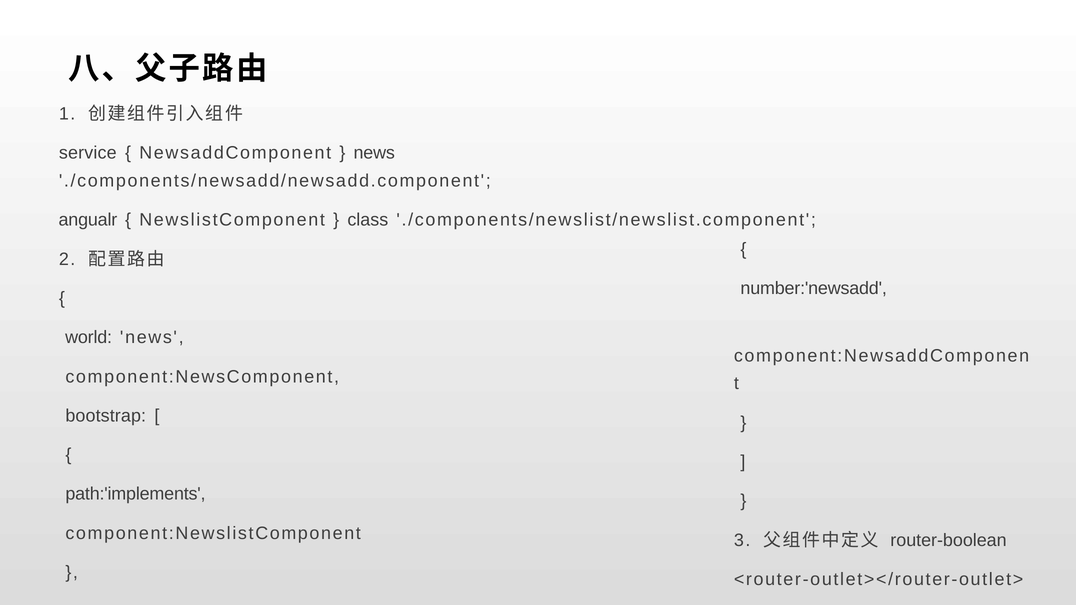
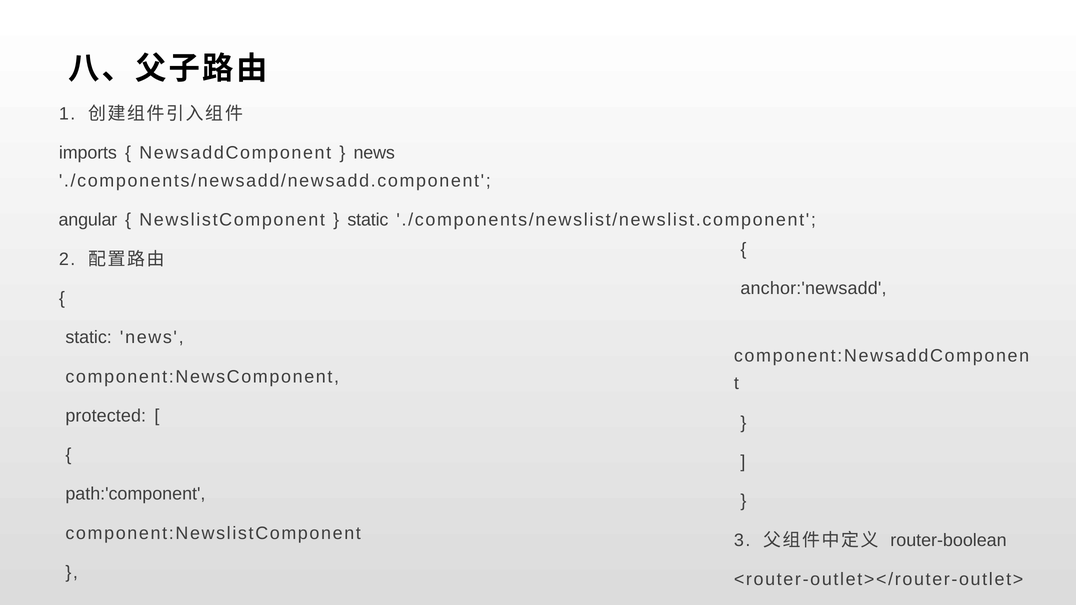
service: service -> imports
angualr: angualr -> angular
class at (368, 220): class -> static
number:'newsadd: number:'newsadd -> anchor:'newsadd
world at (89, 338): world -> static
bootstrap: bootstrap -> protected
path:'implements: path:'implements -> path:'component
